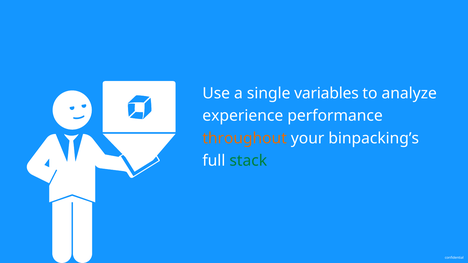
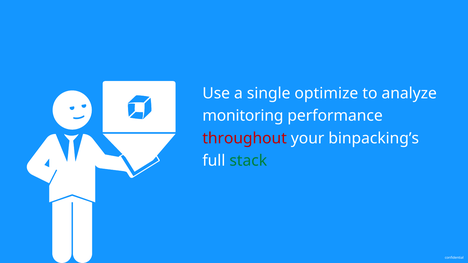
variables: variables -> optimize
experience: experience -> monitoring
throughout colour: orange -> red
